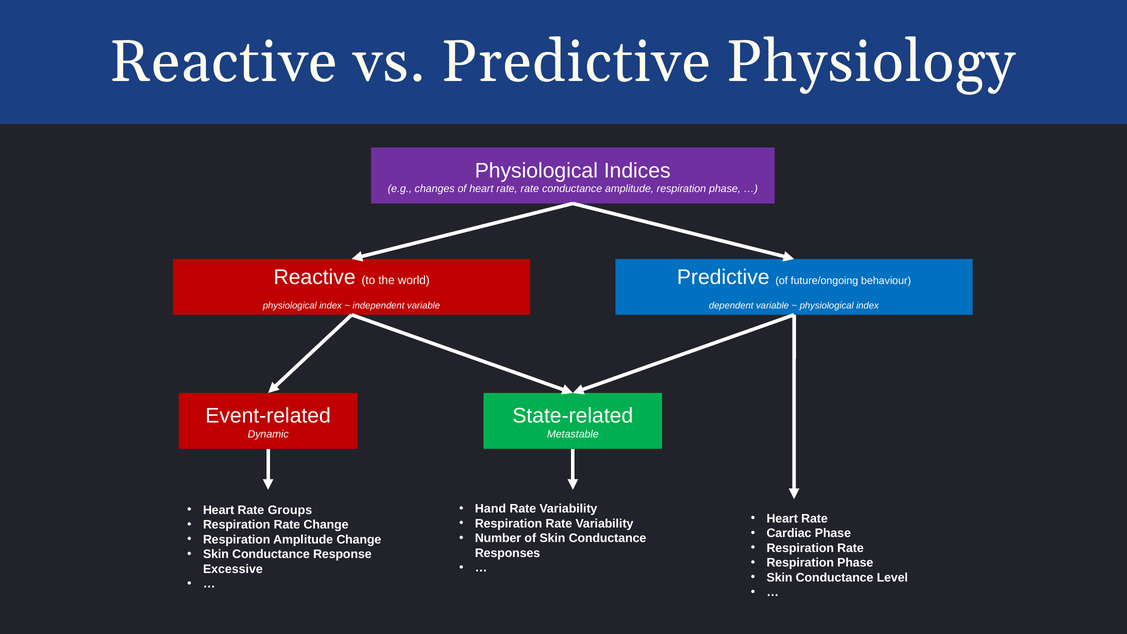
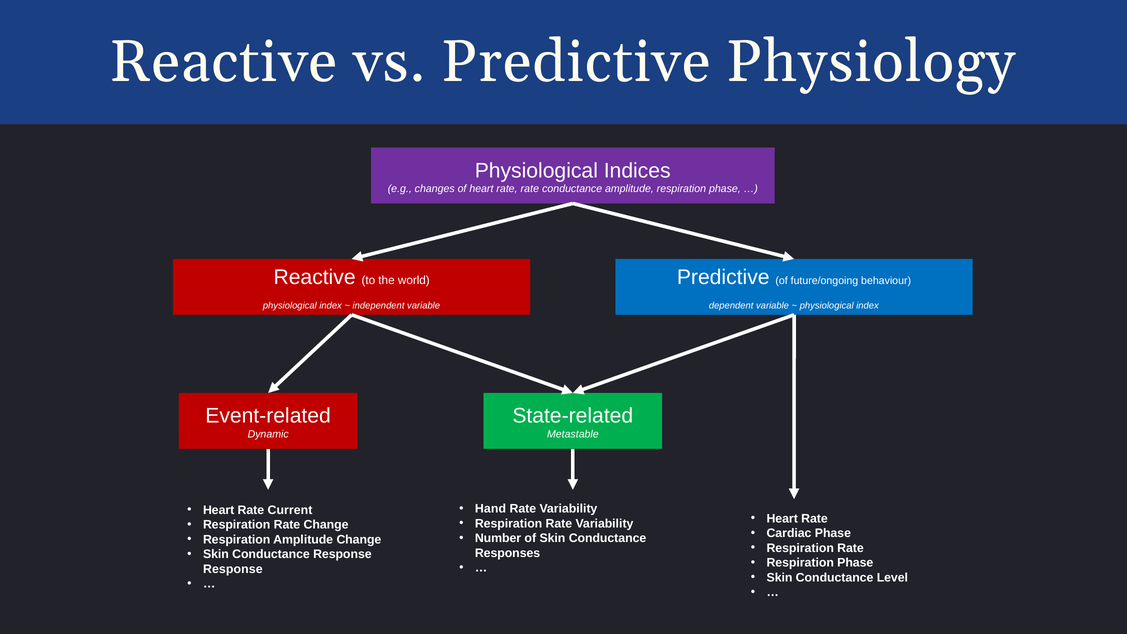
Groups: Groups -> Current
Excessive at (233, 569): Excessive -> Response
